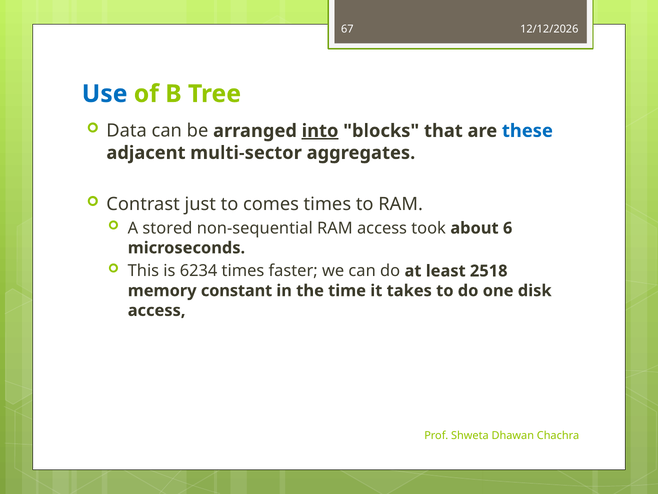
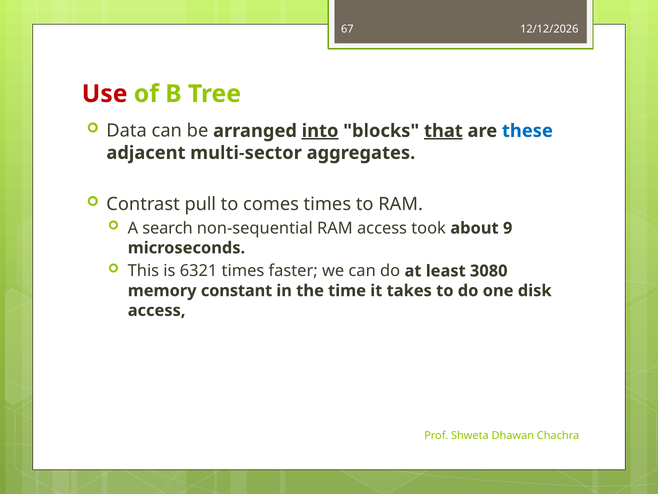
Use colour: blue -> red
that underline: none -> present
just: just -> pull
stored: stored -> search
6: 6 -> 9
6234: 6234 -> 6321
2518: 2518 -> 3080
